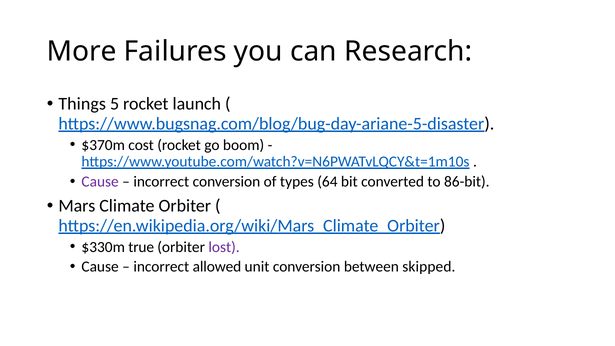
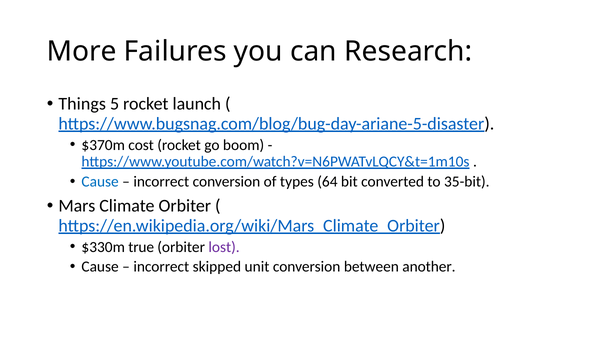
Cause at (100, 182) colour: purple -> blue
86-bit: 86-bit -> 35-bit
allowed: allowed -> skipped
skipped: skipped -> another
